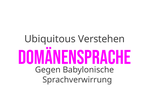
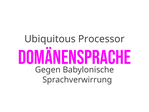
Verstehen: Verstehen -> Processor
